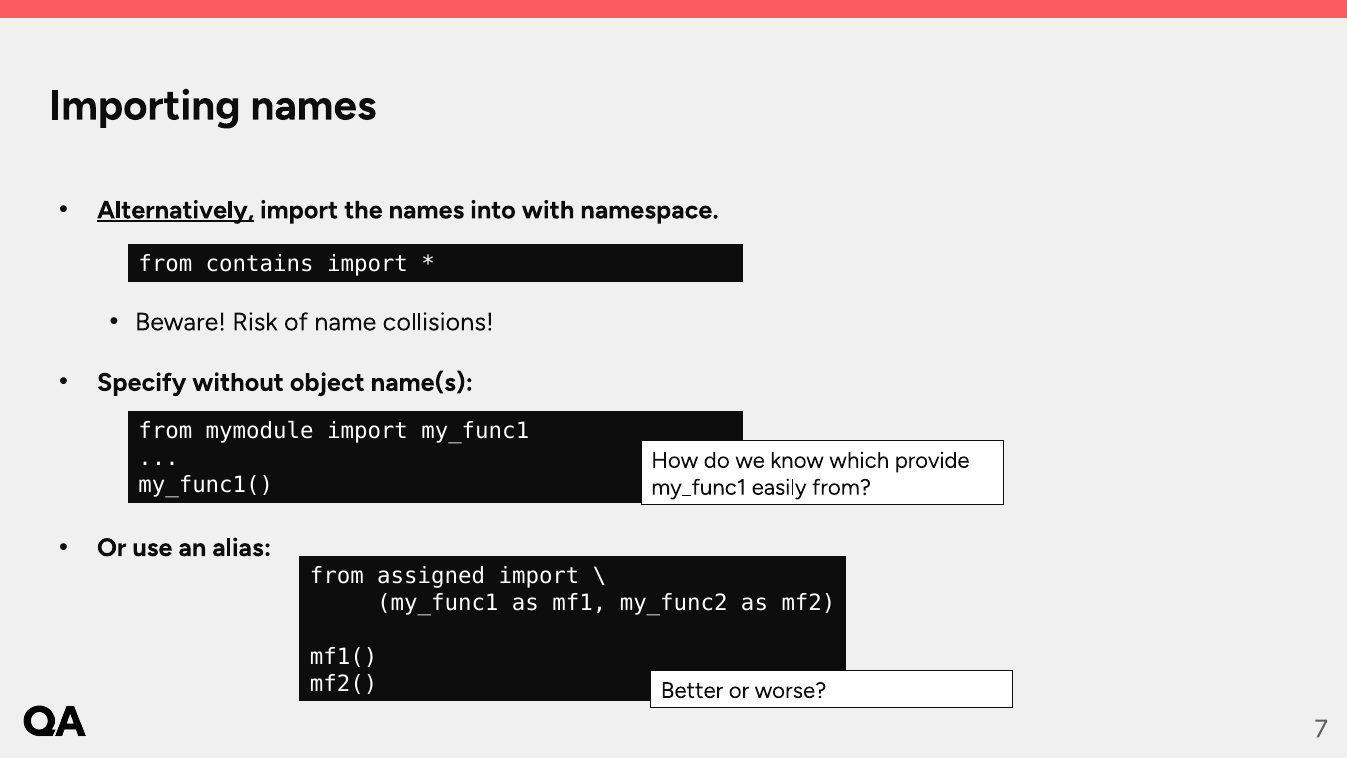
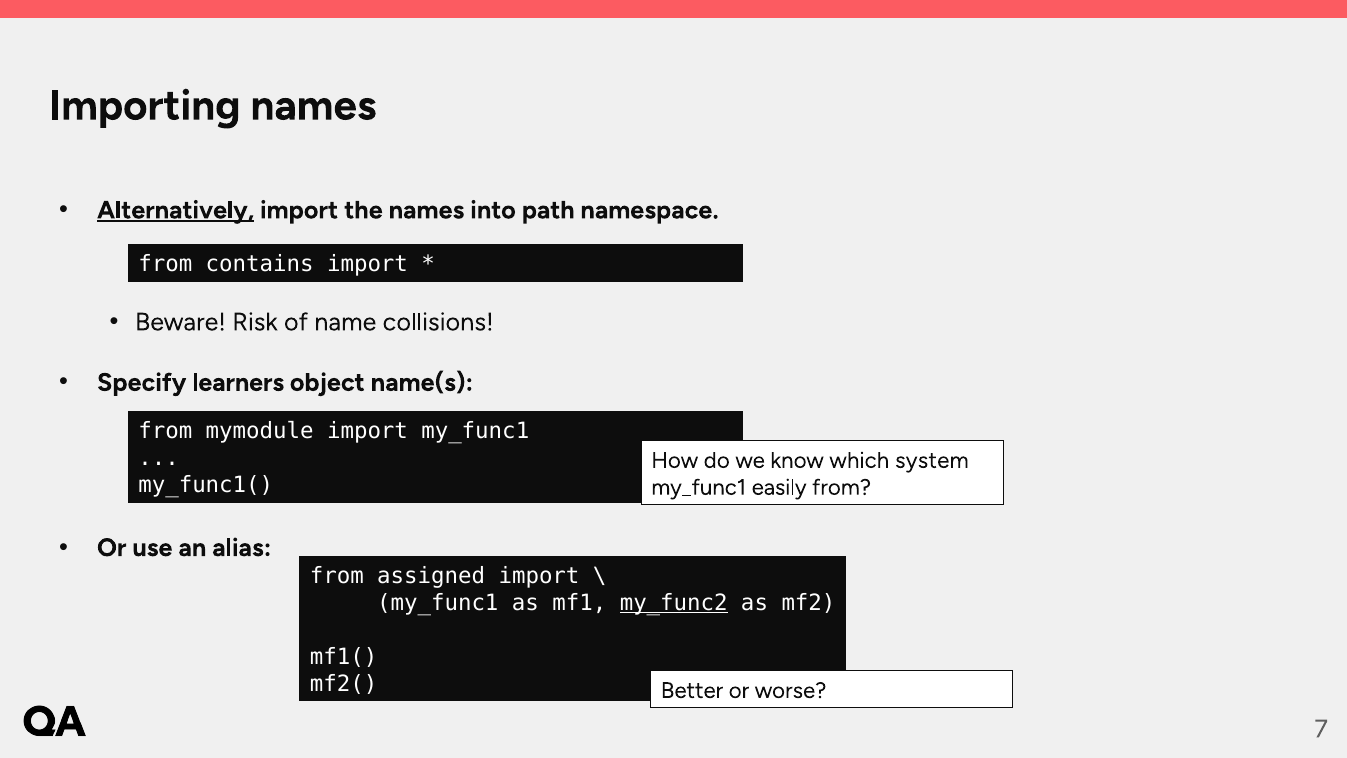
with: with -> path
without: without -> learners
provide: provide -> system
my_func2 underline: none -> present
